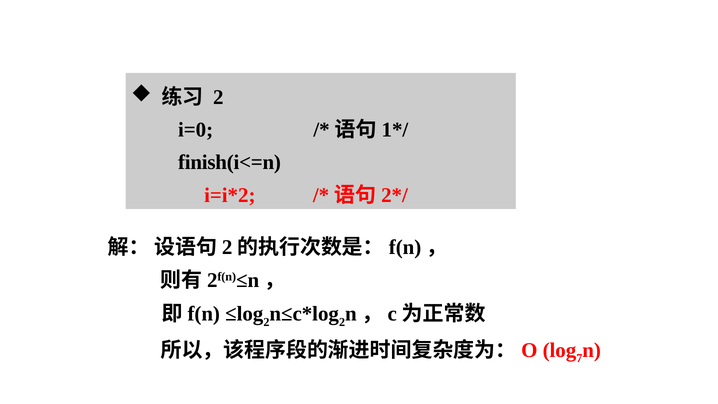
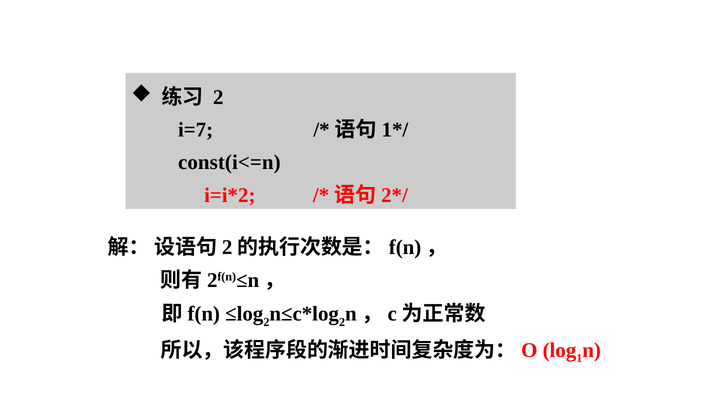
i=0: i=0 -> i=7
finish(i<=n: finish(i<=n -> const(i<=n
7: 7 -> 1
